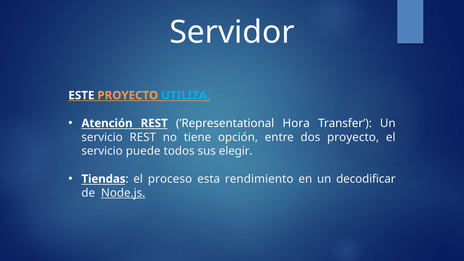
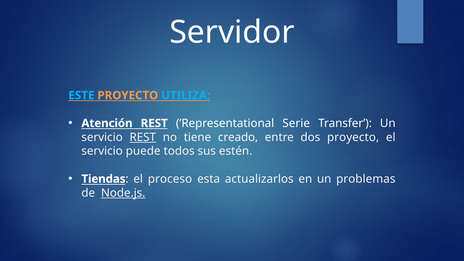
ESTE colour: white -> light blue
Hora: Hora -> Serie
REST at (143, 137) underline: none -> present
opción: opción -> creado
elegir: elegir -> estén
rendimiento: rendimiento -> actualizarlos
decodificar: decodificar -> problemas
